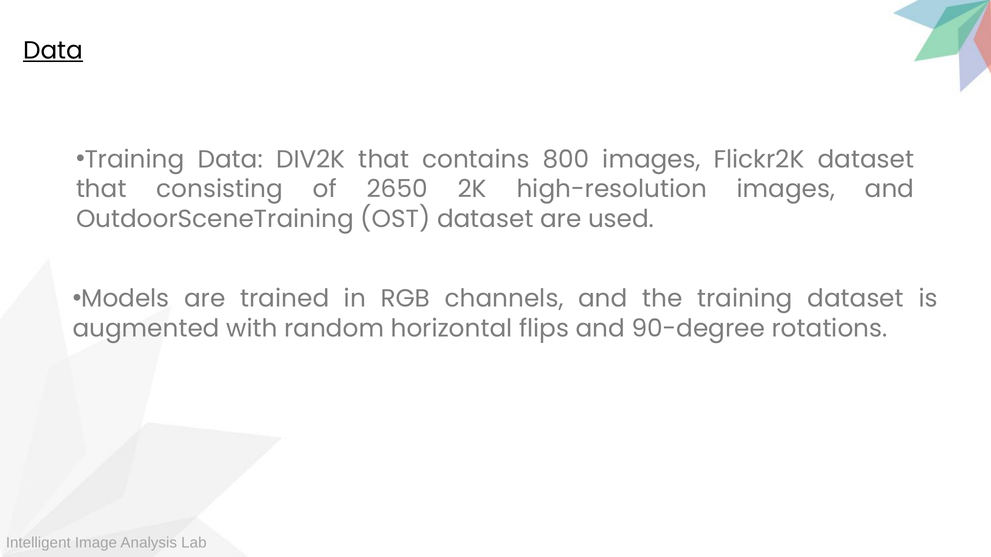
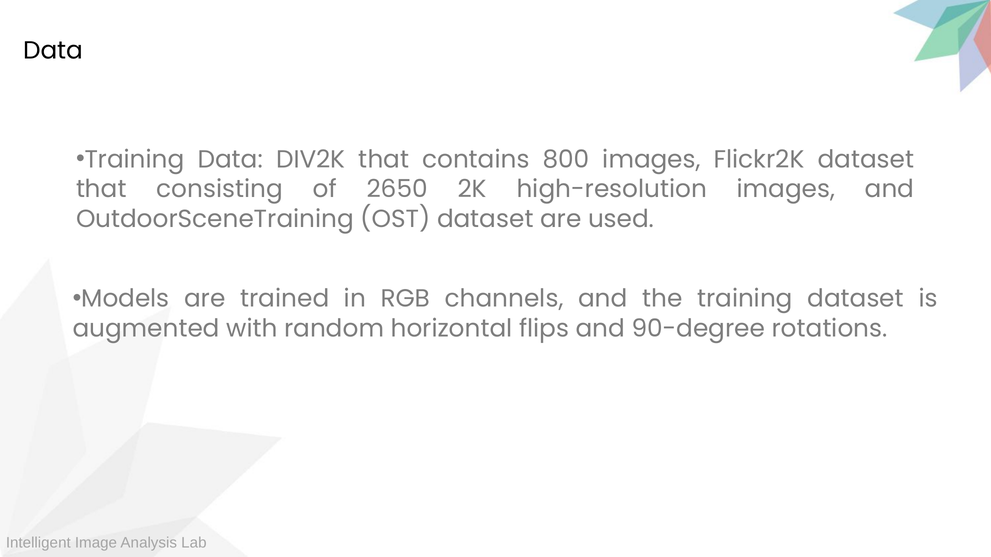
Data at (53, 50) underline: present -> none
